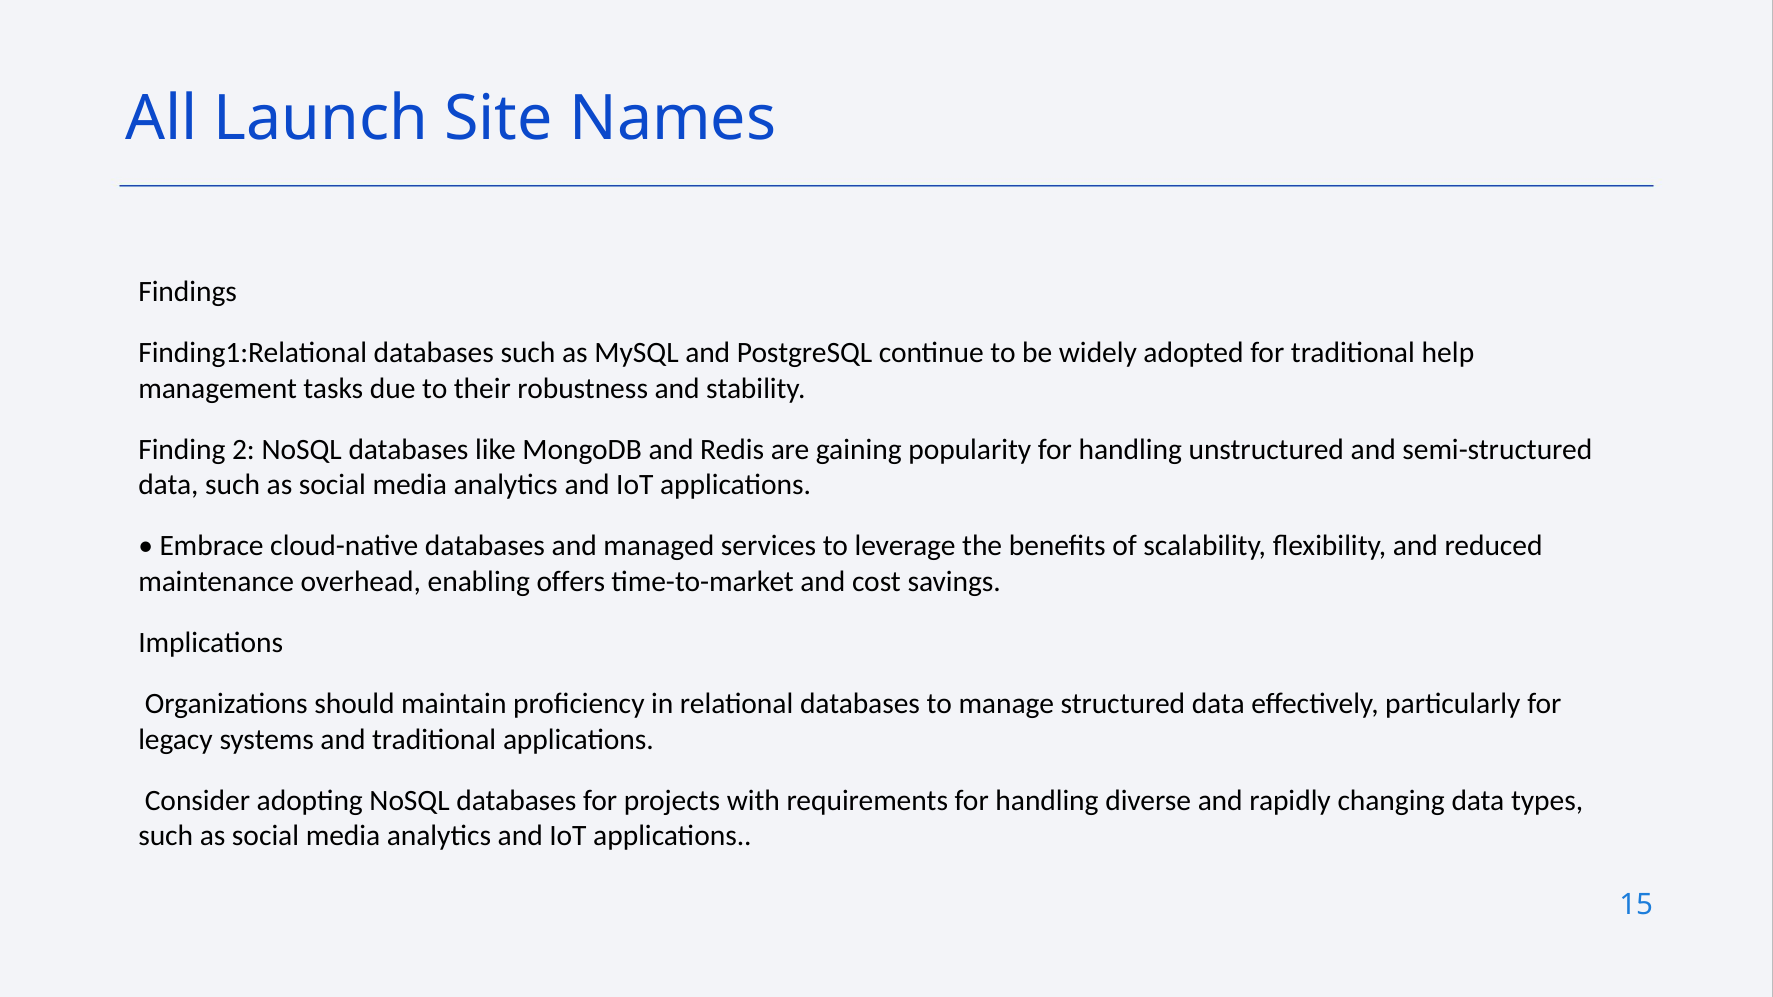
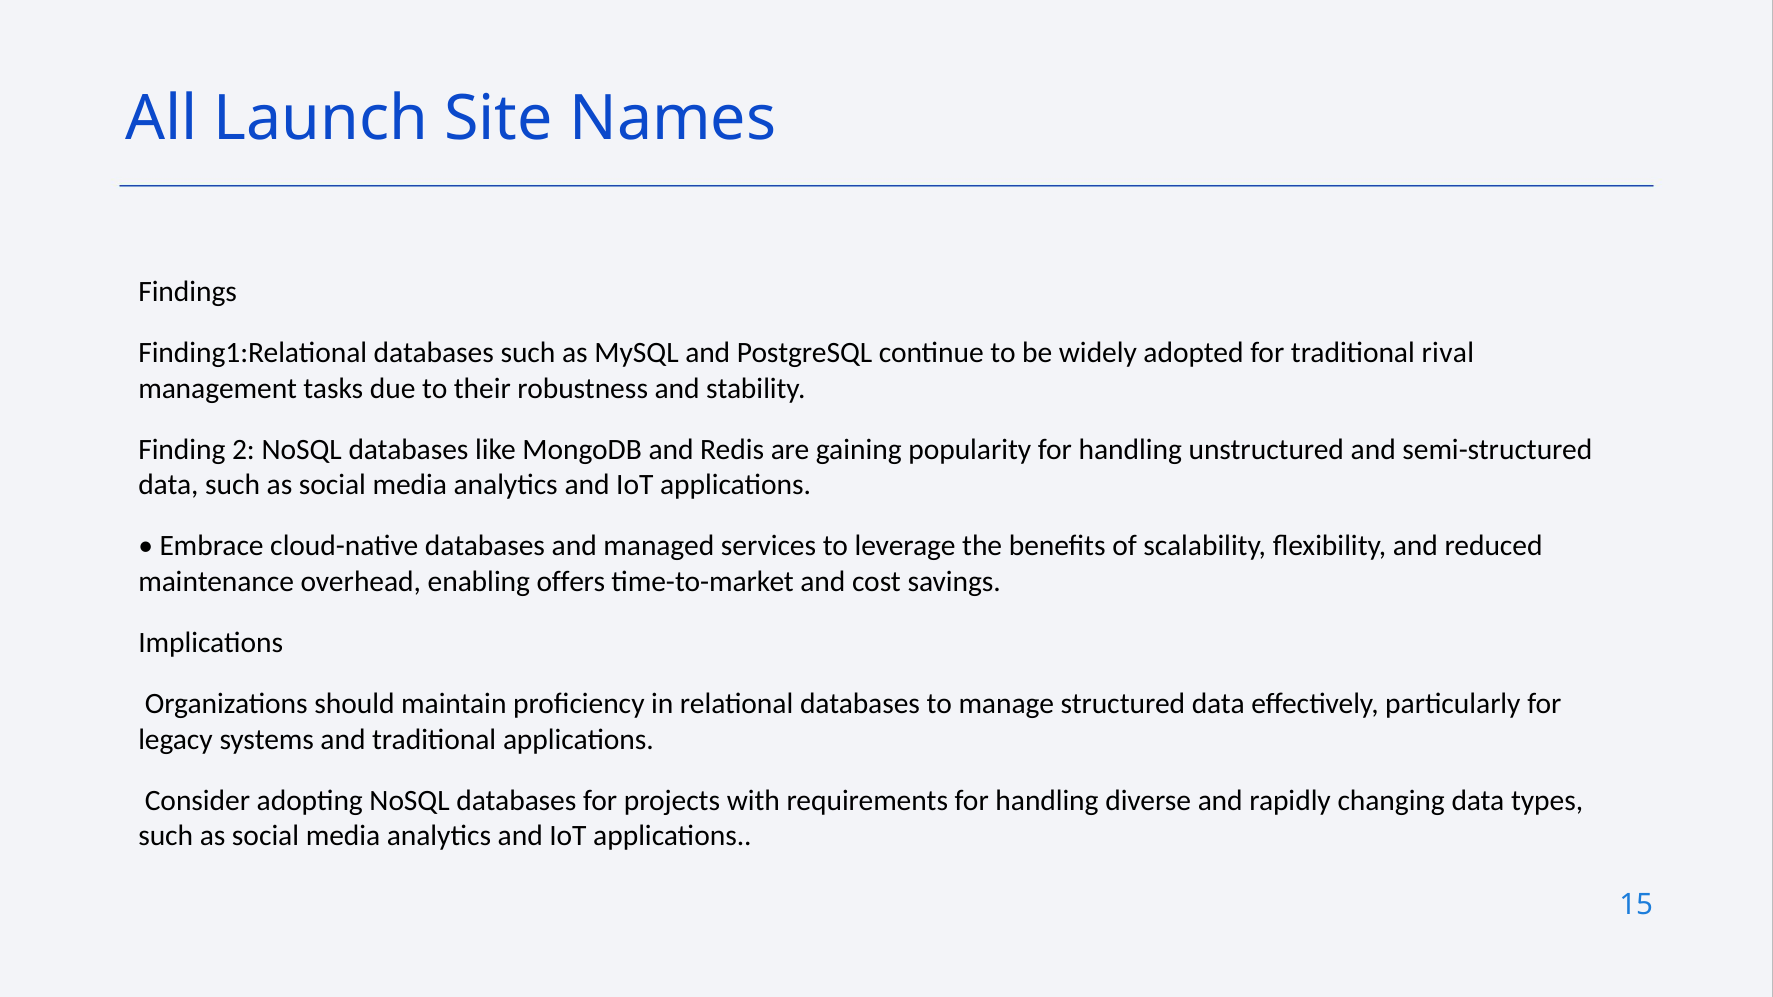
help: help -> rival
